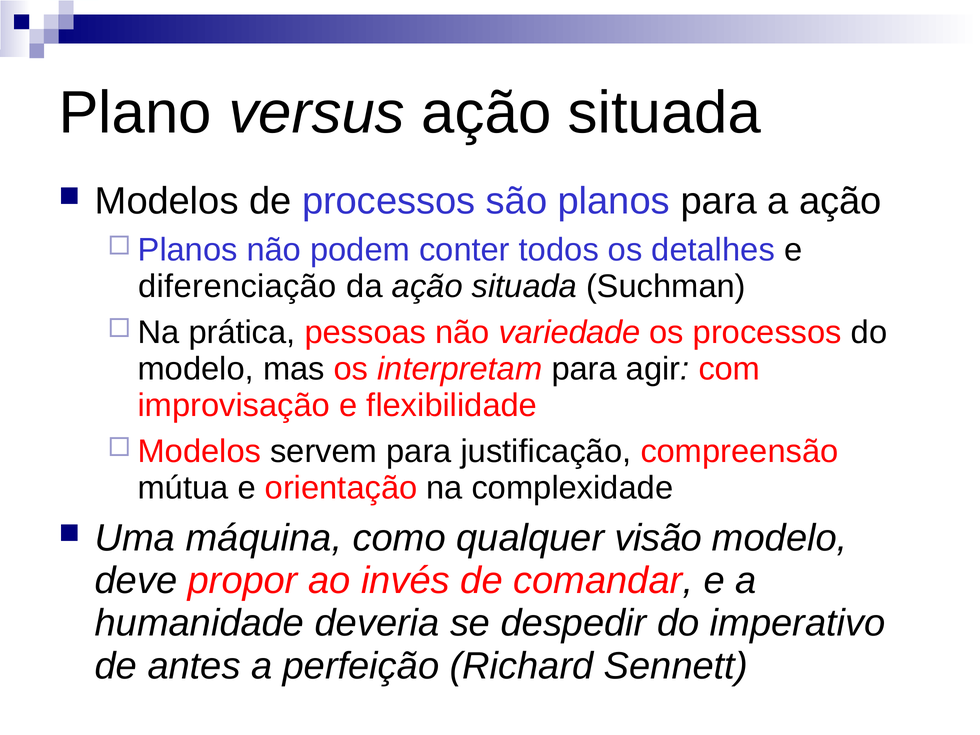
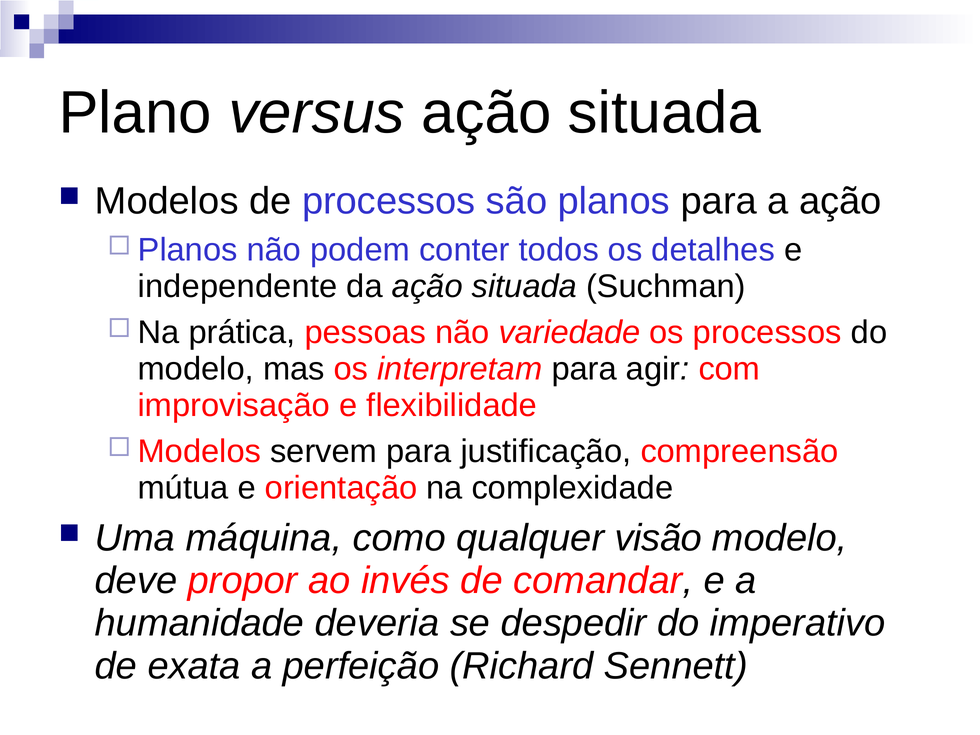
diferenciação: diferenciação -> independente
antes: antes -> exata
